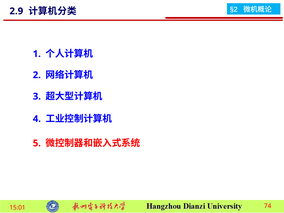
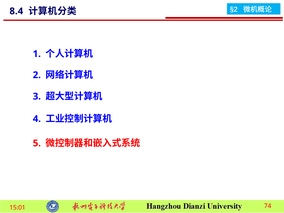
2.9: 2.9 -> 8.4
